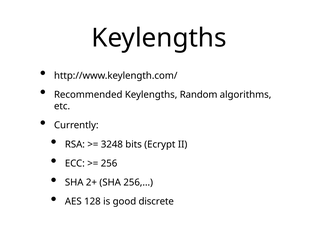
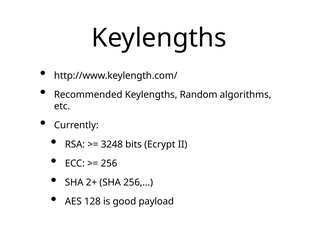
discrete: discrete -> payload
